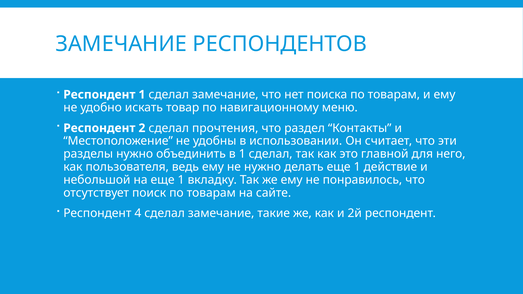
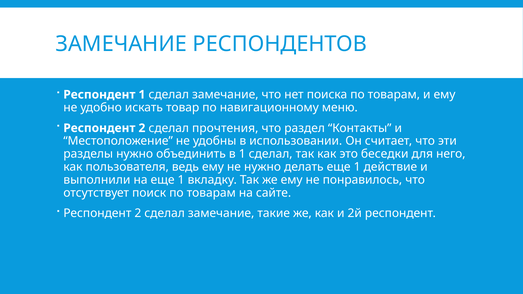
главной: главной -> беседки
небольшой: небольшой -> выполнили
4 at (138, 213): 4 -> 2
